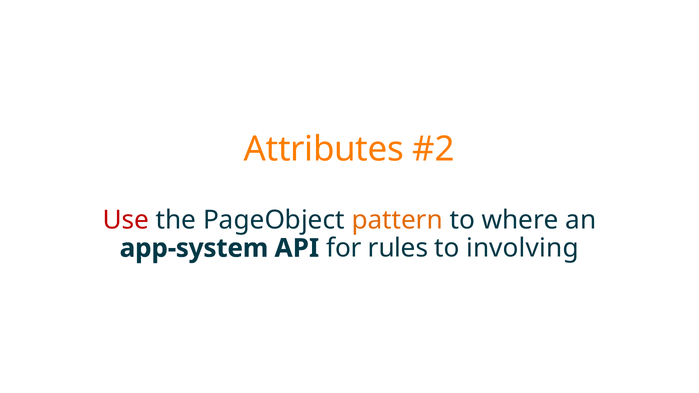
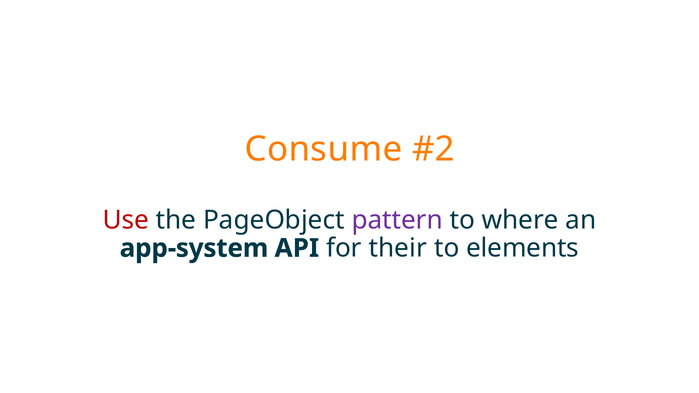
Attributes: Attributes -> Consume
pattern colour: orange -> purple
rules: rules -> their
involving: involving -> elements
